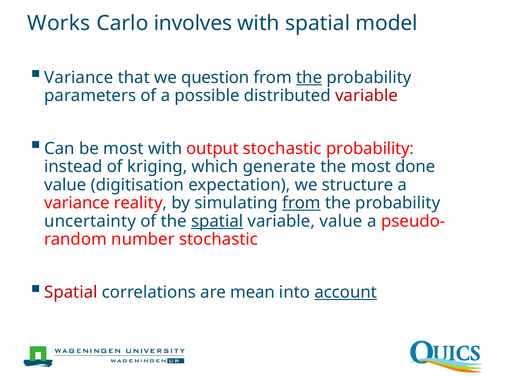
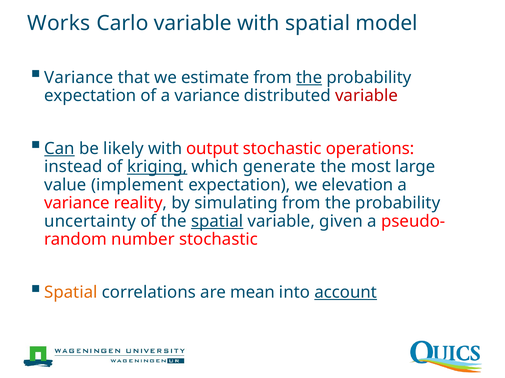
Carlo involves: involves -> variable
question: question -> estimate
parameters at (90, 96): parameters -> expectation
of a possible: possible -> variance
Can underline: none -> present
be most: most -> likely
stochastic probability: probability -> operations
kriging underline: none -> present
done: done -> large
digitisation: digitisation -> implement
structure: structure -> elevation
from at (302, 203) underline: present -> none
variable value: value -> given
Spatial at (71, 293) colour: red -> orange
